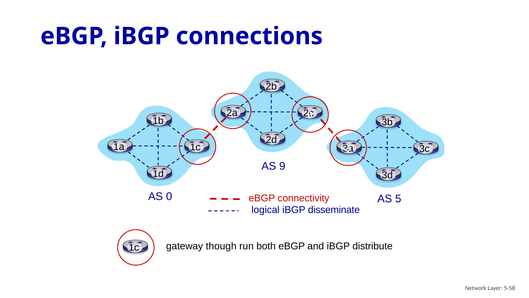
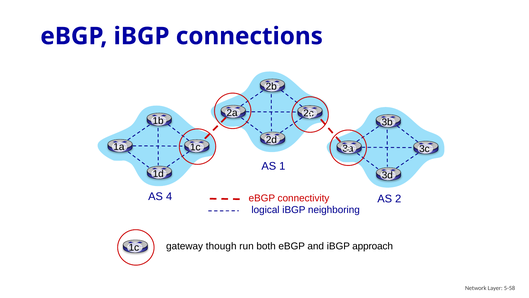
9: 9 -> 1
0: 0 -> 4
5: 5 -> 2
disseminate: disseminate -> neighboring
distribute: distribute -> approach
